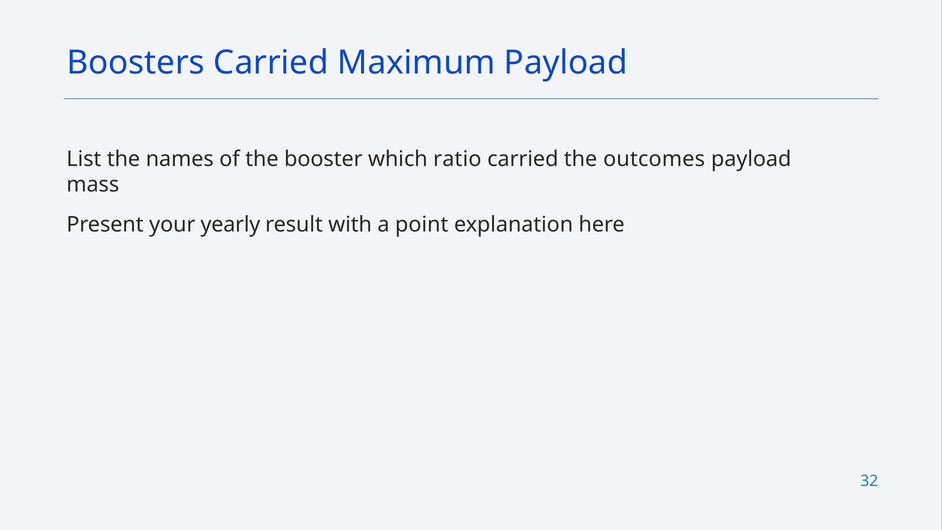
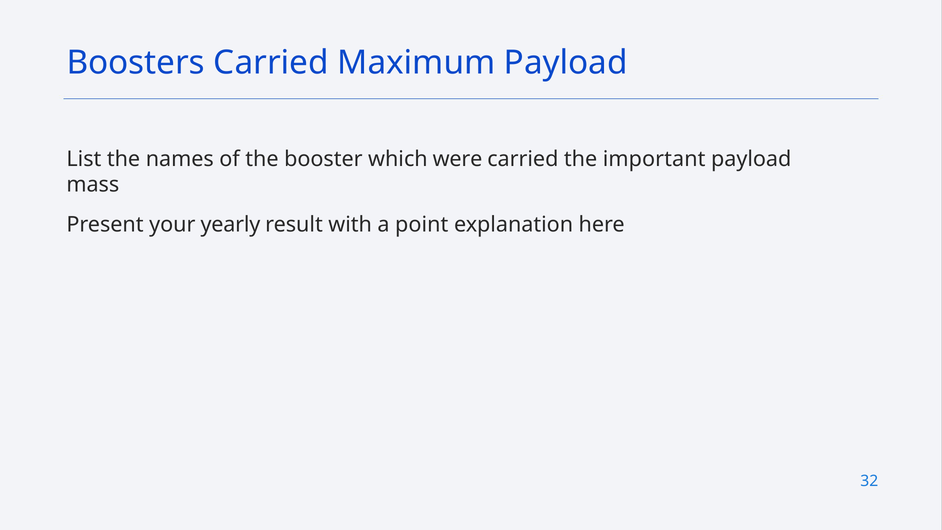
ratio: ratio -> were
outcomes: outcomes -> important
